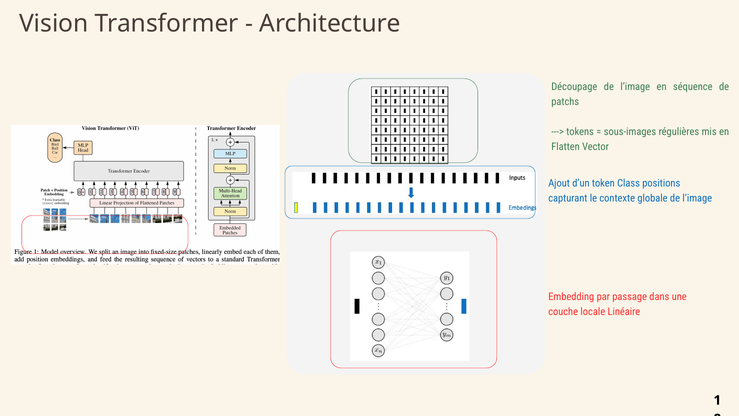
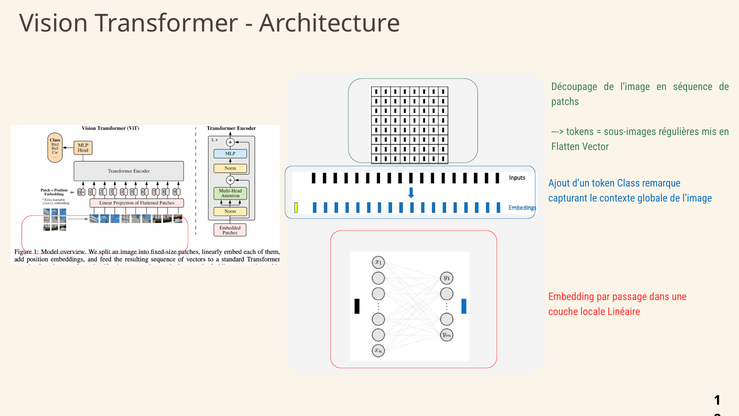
positions: positions -> remarque
